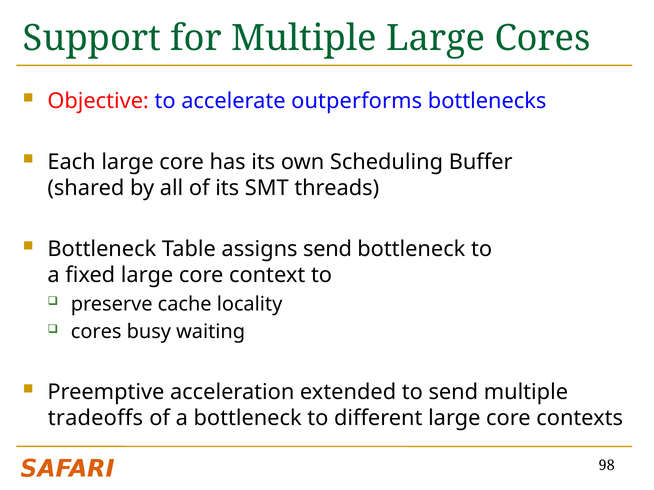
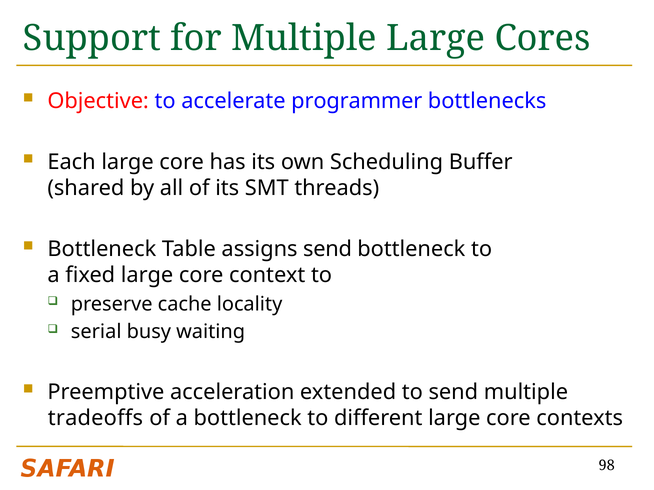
outperforms: outperforms -> programmer
cores at (96, 332): cores -> serial
